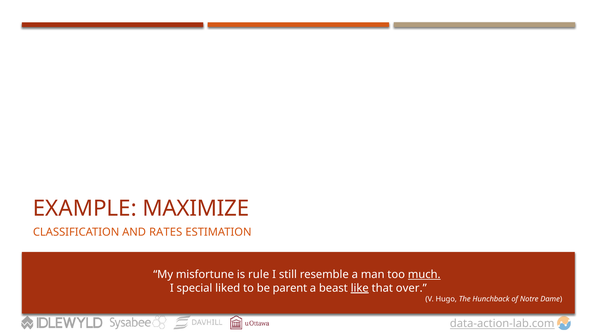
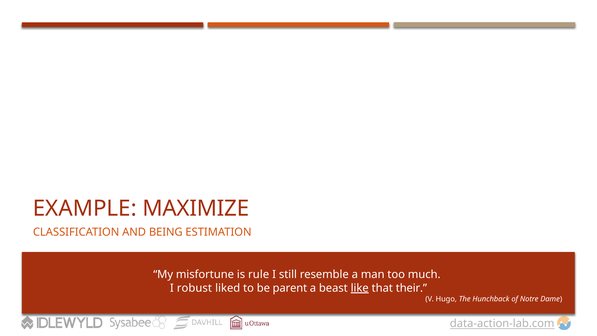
RATES: RATES -> BEING
much underline: present -> none
special: special -> robust
over: over -> their
